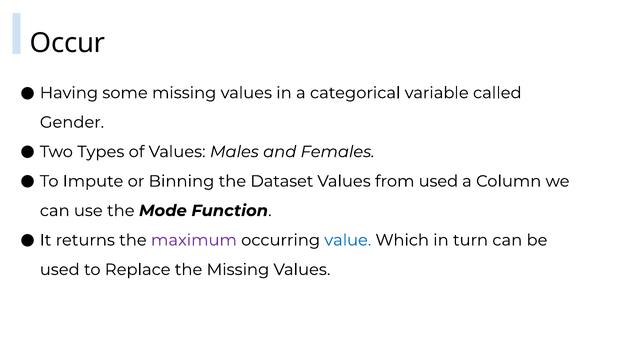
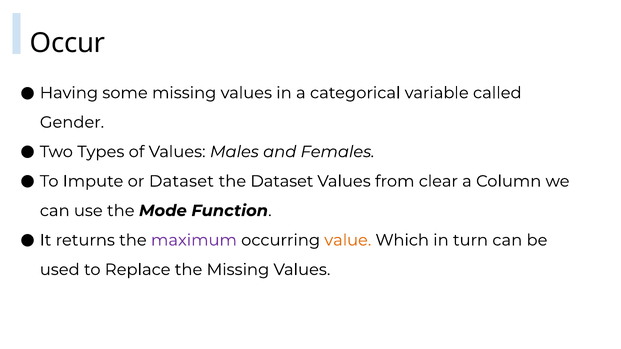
or Binning: Binning -> Dataset
from used: used -> clear
value colour: blue -> orange
